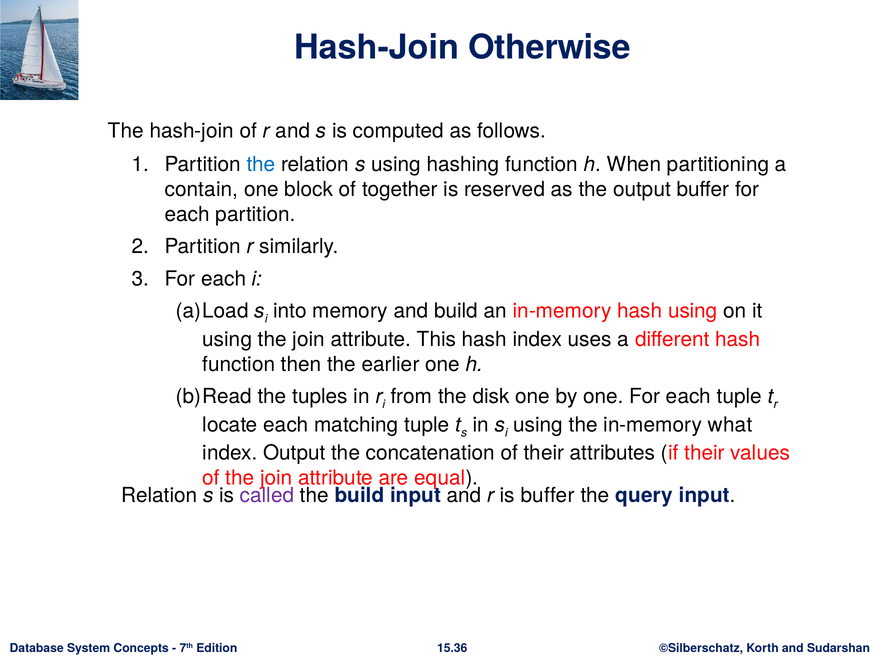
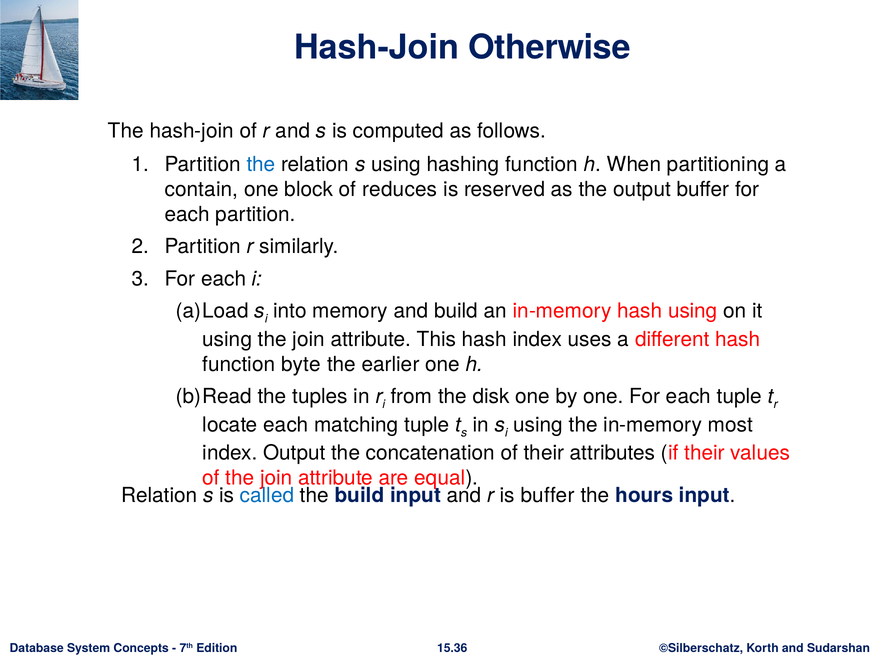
together: together -> reduces
then: then -> byte
what: what -> most
called colour: purple -> blue
query: query -> hours
